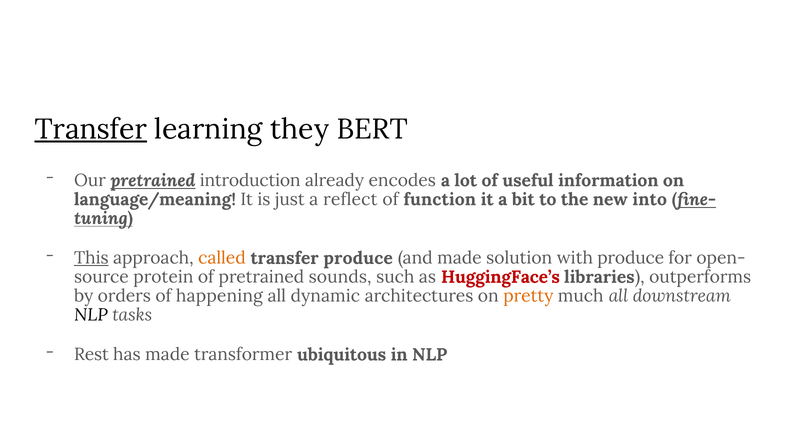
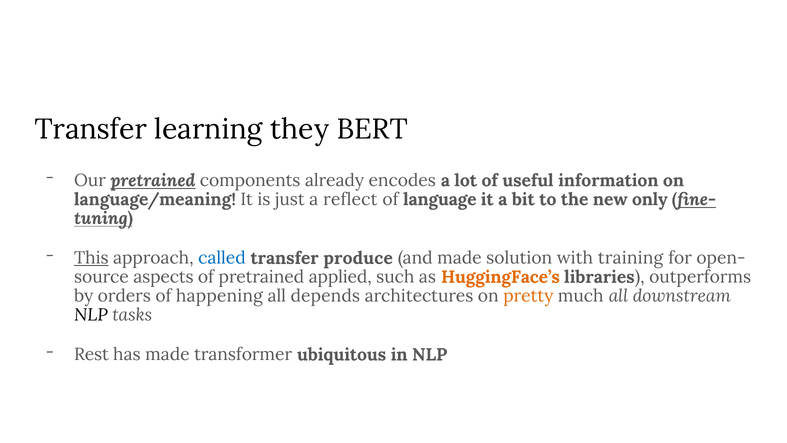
Transfer at (91, 129) underline: present -> none
introduction: introduction -> components
function: function -> language
into: into -> only
called colour: orange -> blue
with produce: produce -> training
protein: protein -> aspects
sounds: sounds -> applied
HuggingFace’s colour: red -> orange
dynamic: dynamic -> depends
